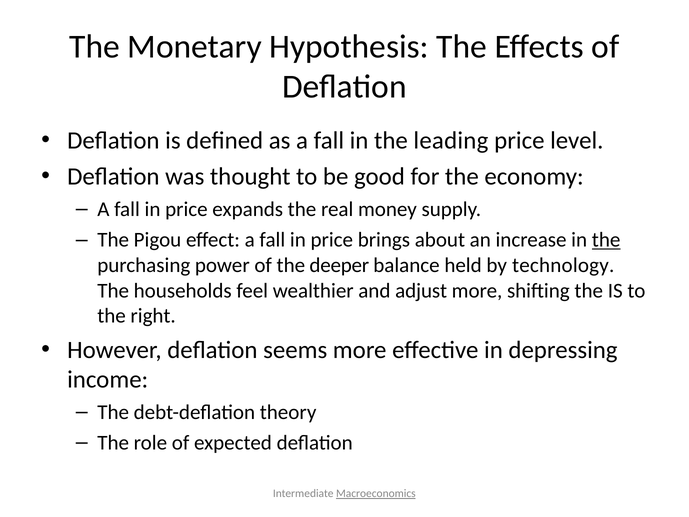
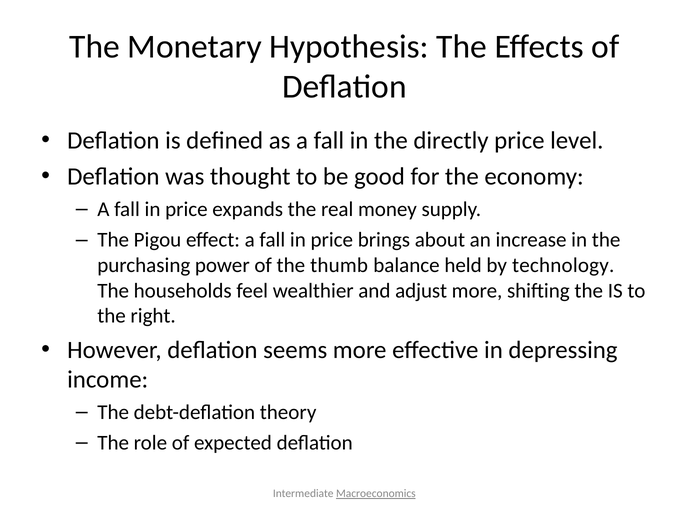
leading: leading -> directly
the at (606, 240) underline: present -> none
deeper: deeper -> thumb
